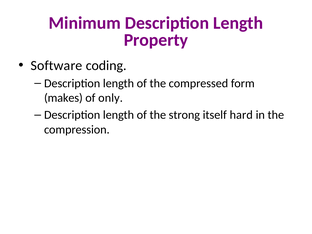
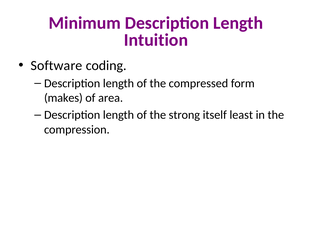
Property: Property -> Intuition
only: only -> area
hard: hard -> least
